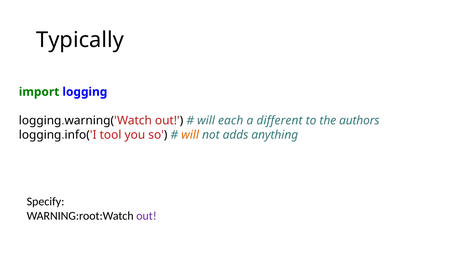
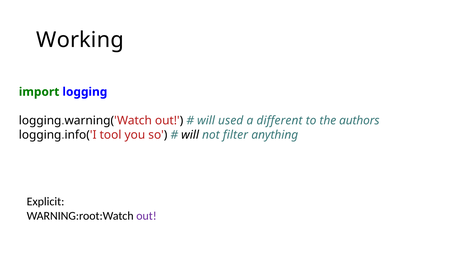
Typically: Typically -> Working
each: each -> used
will at (190, 135) colour: orange -> black
adds: adds -> filter
Specify: Specify -> Explicit
